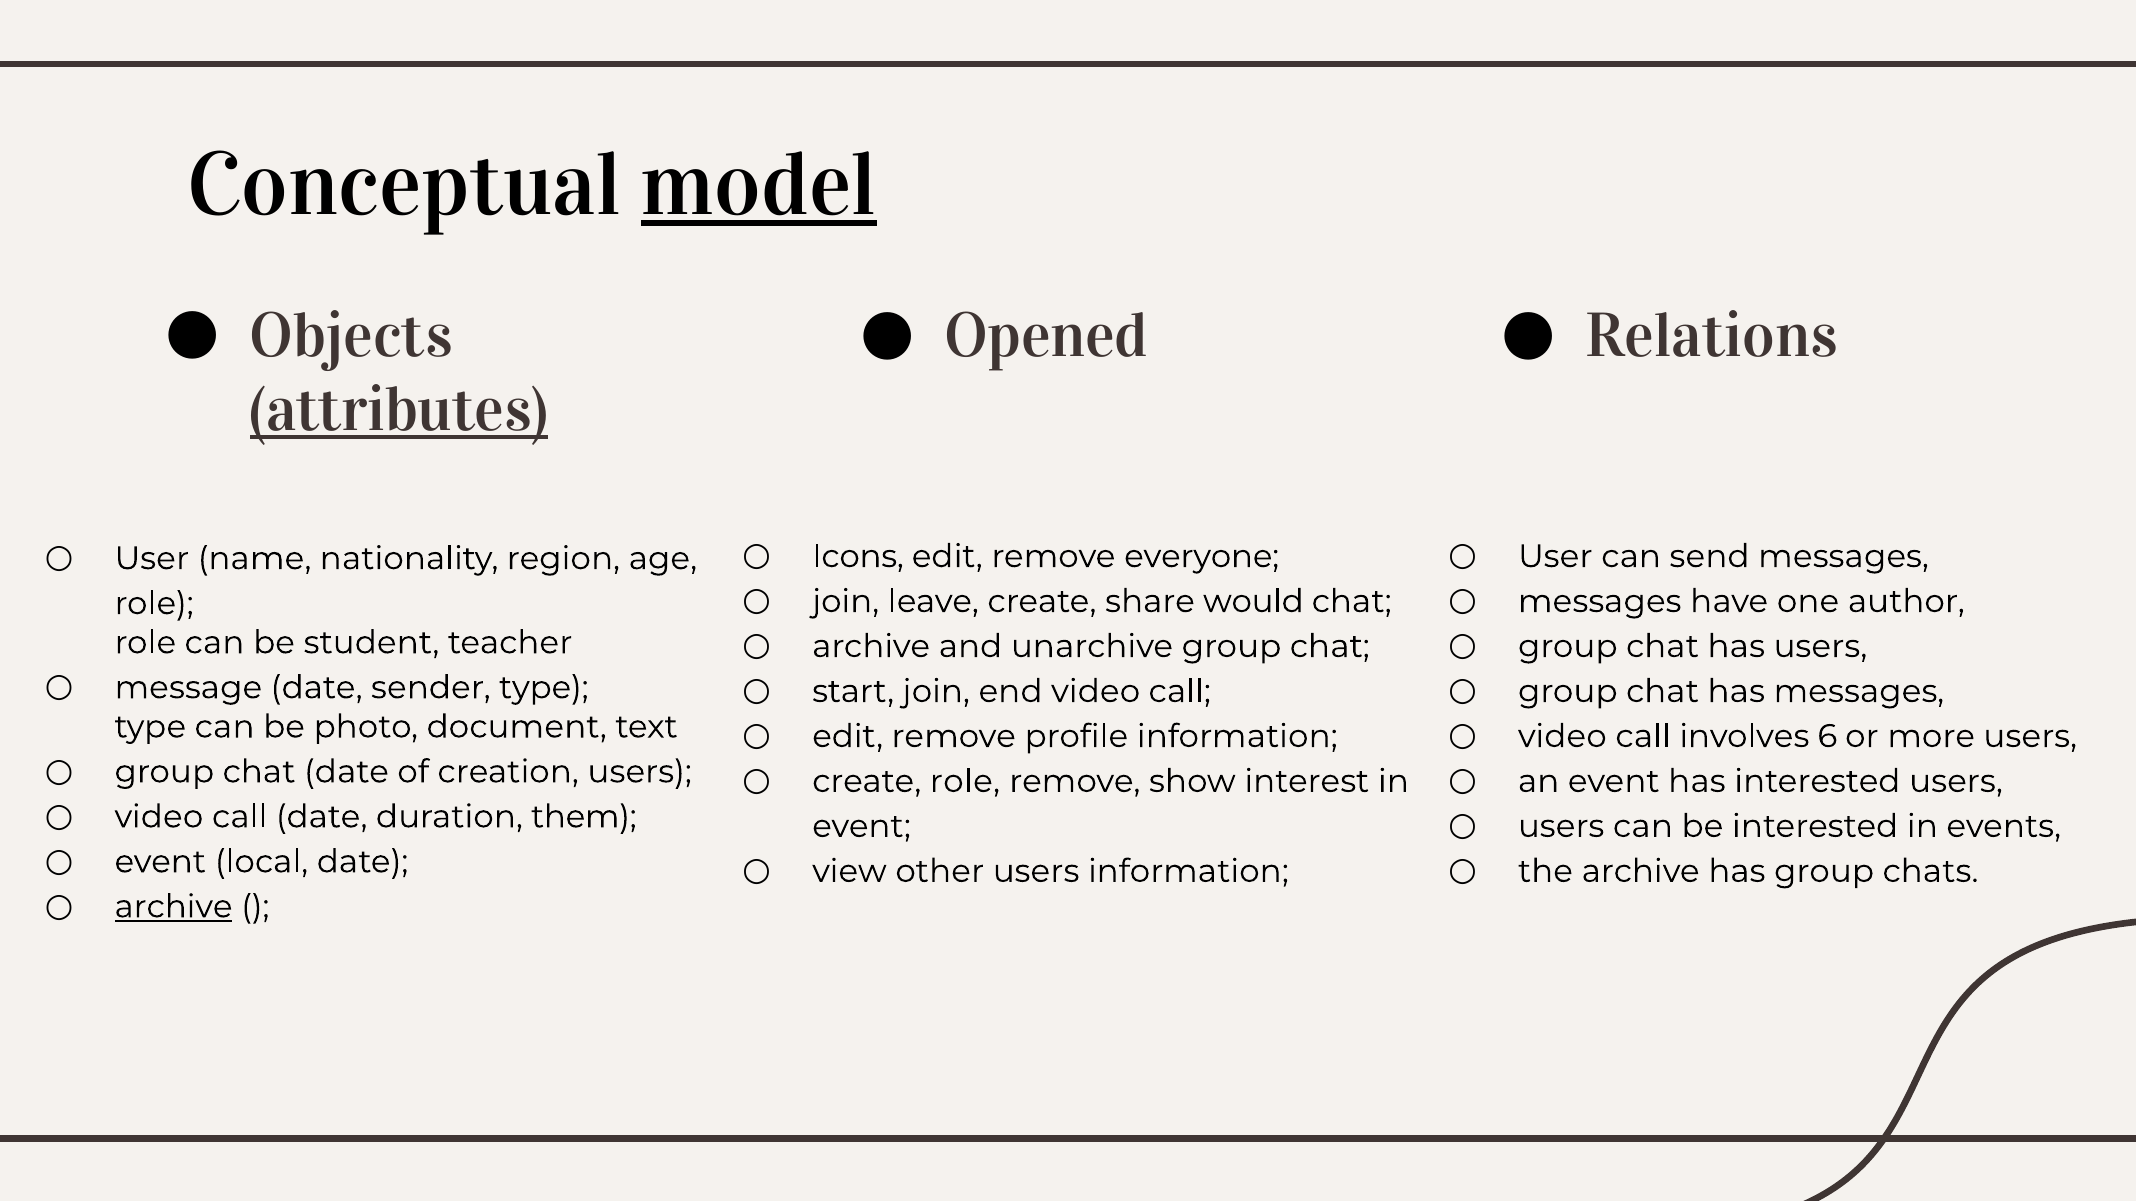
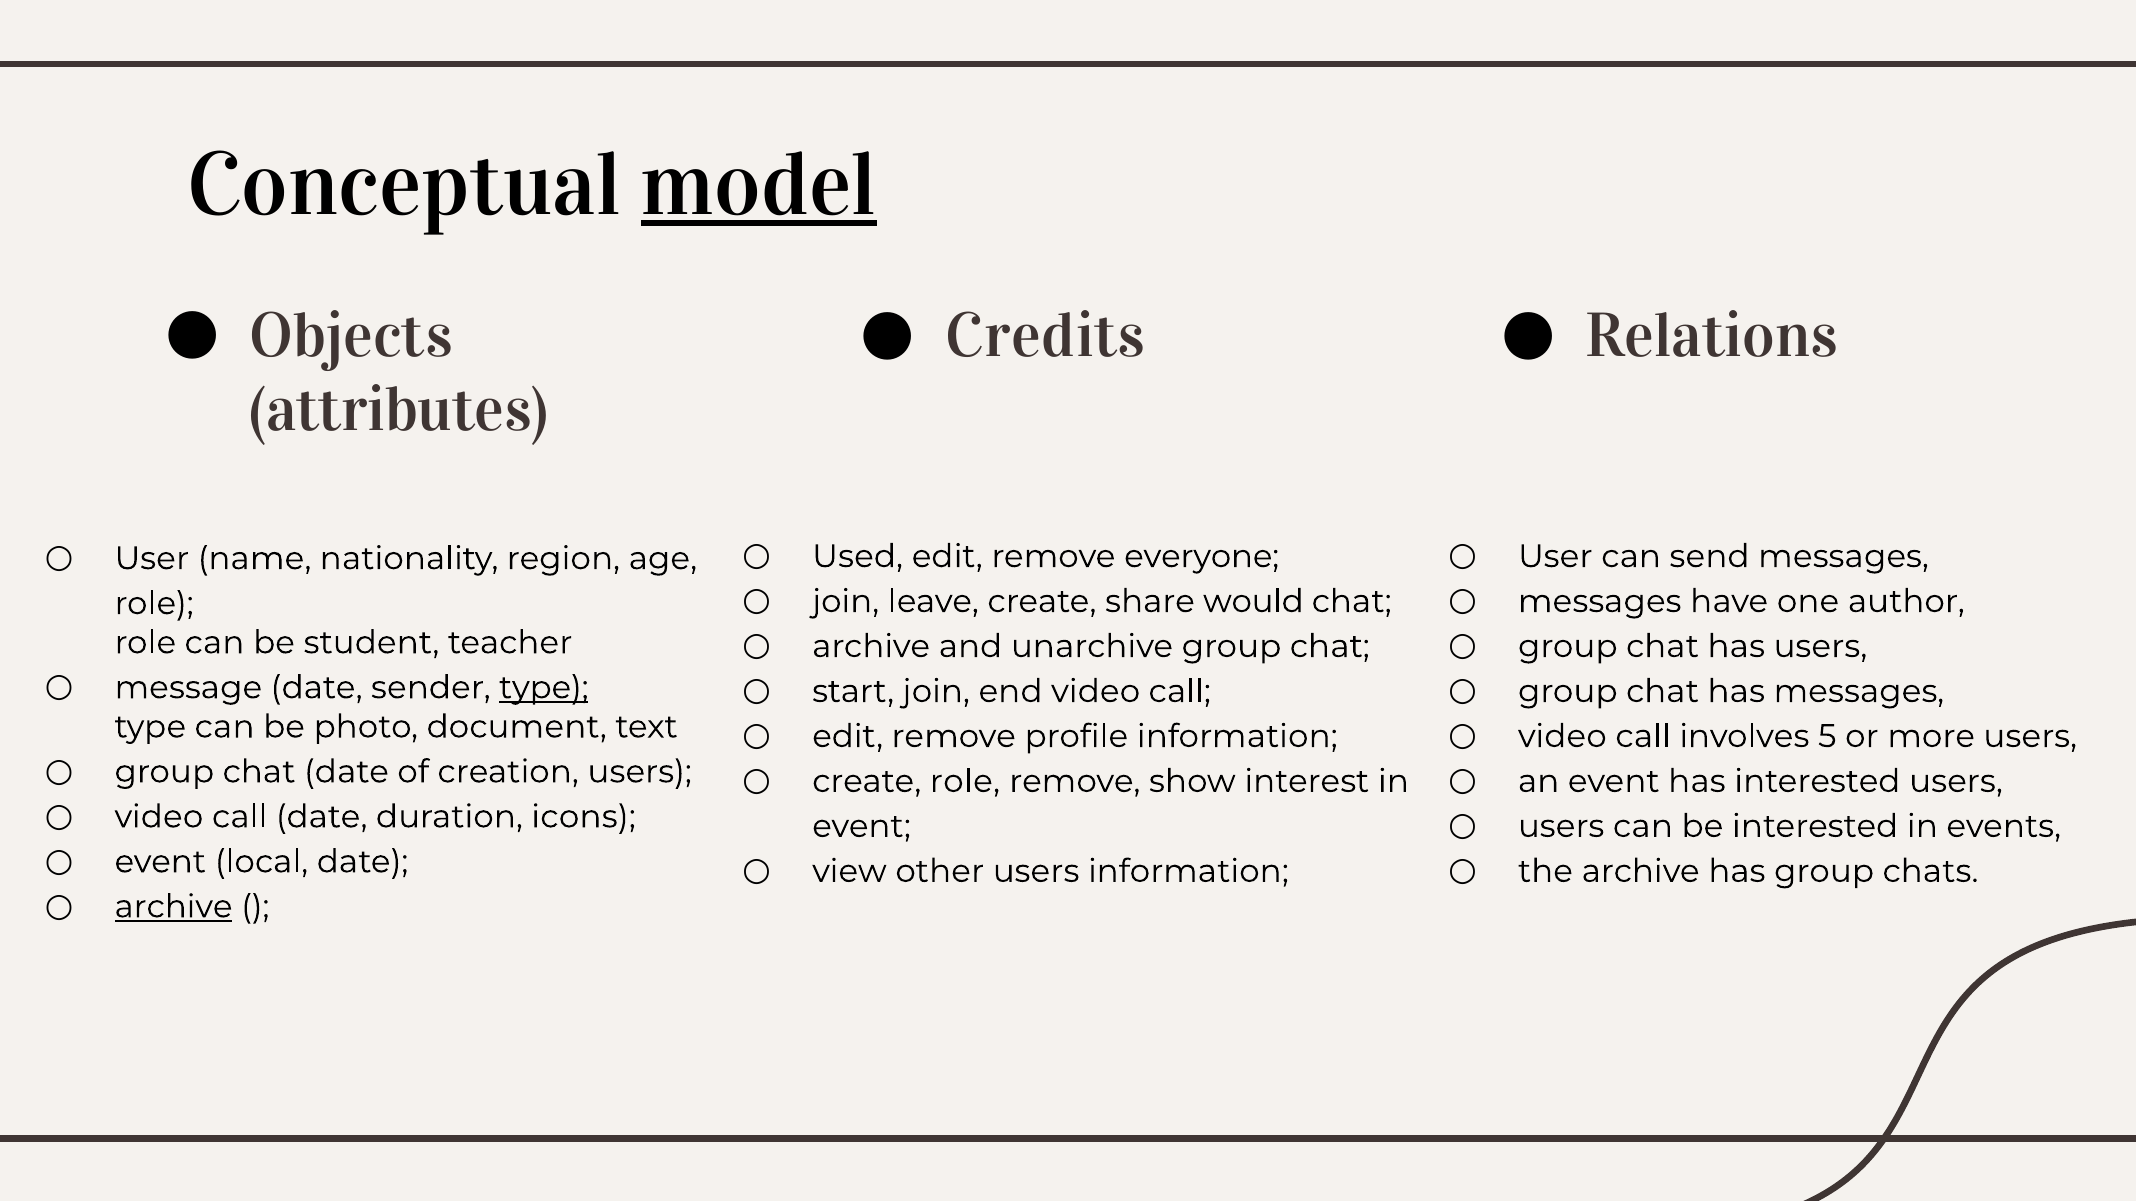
Opened: Opened -> Credits
attributes underline: present -> none
Icons: Icons -> Used
type at (544, 688) underline: none -> present
6: 6 -> 5
them: them -> icons
